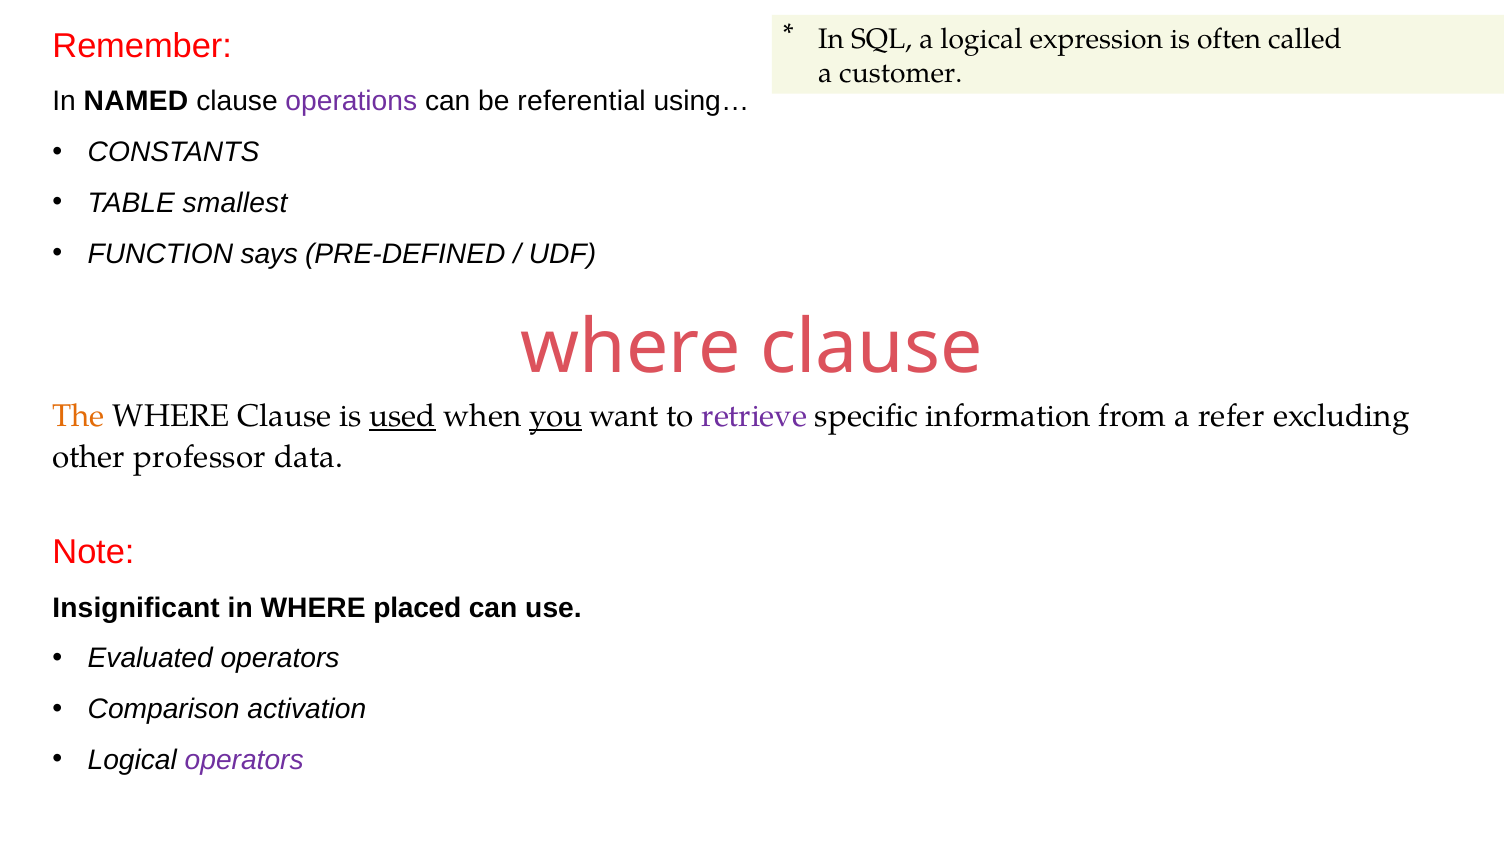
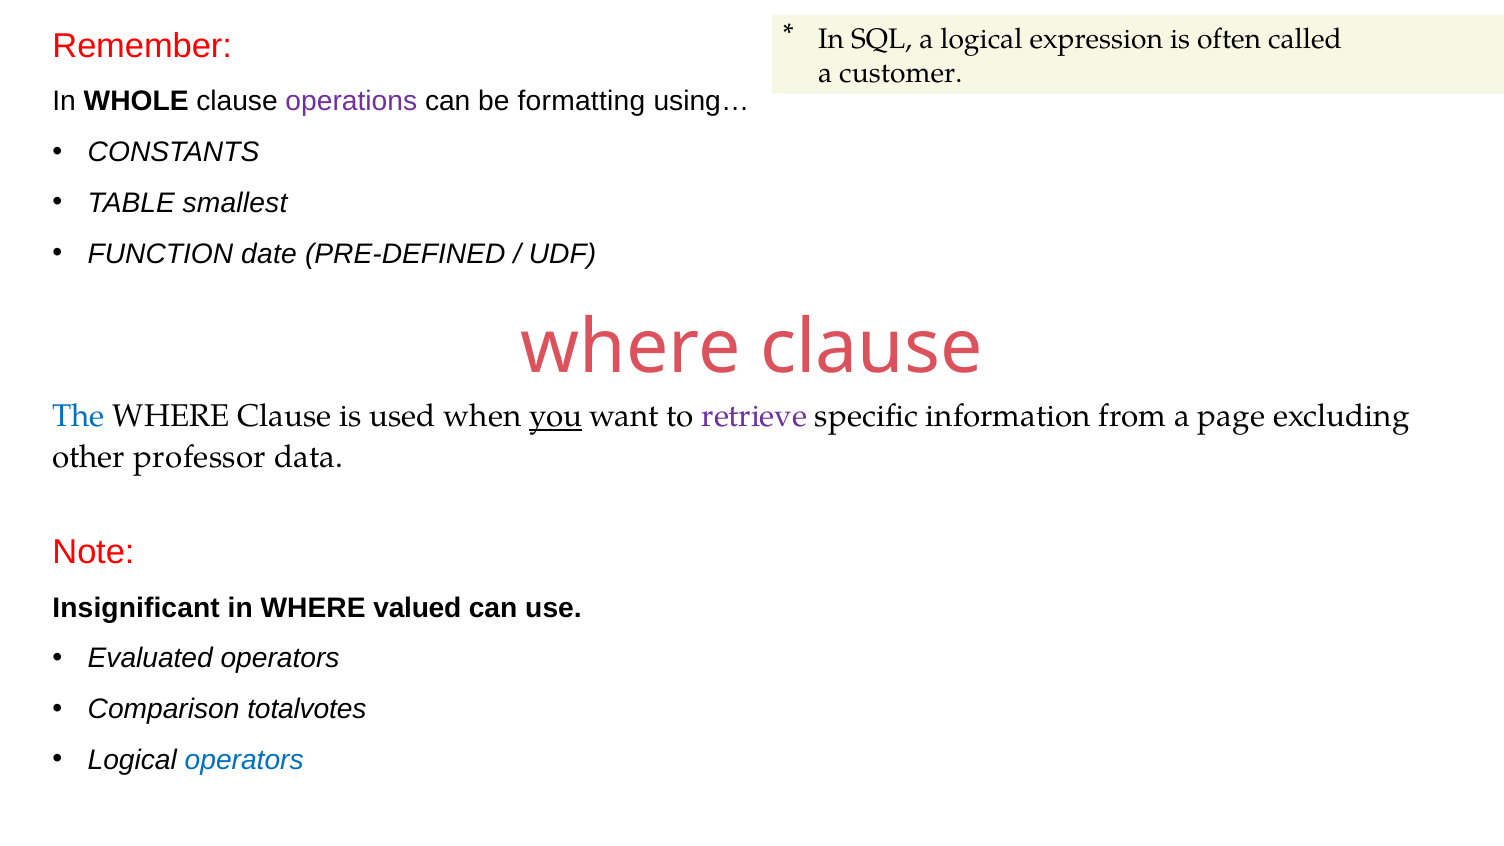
NAMED: NAMED -> WHOLE
referential: referential -> formatting
says: says -> date
The colour: orange -> blue
used underline: present -> none
refer: refer -> page
placed: placed -> valued
activation: activation -> totalvotes
operators at (244, 760) colour: purple -> blue
